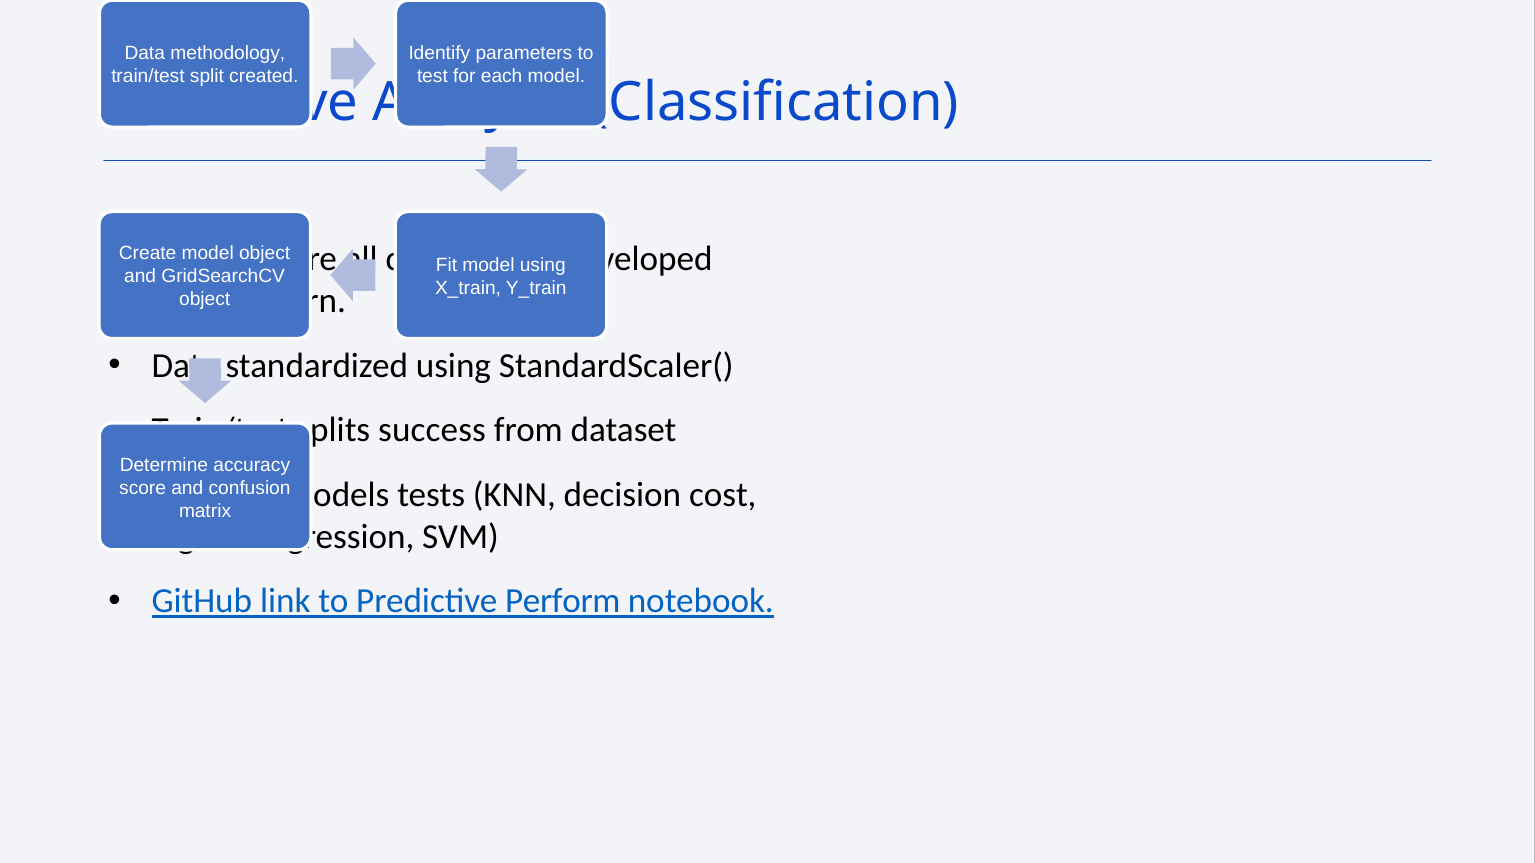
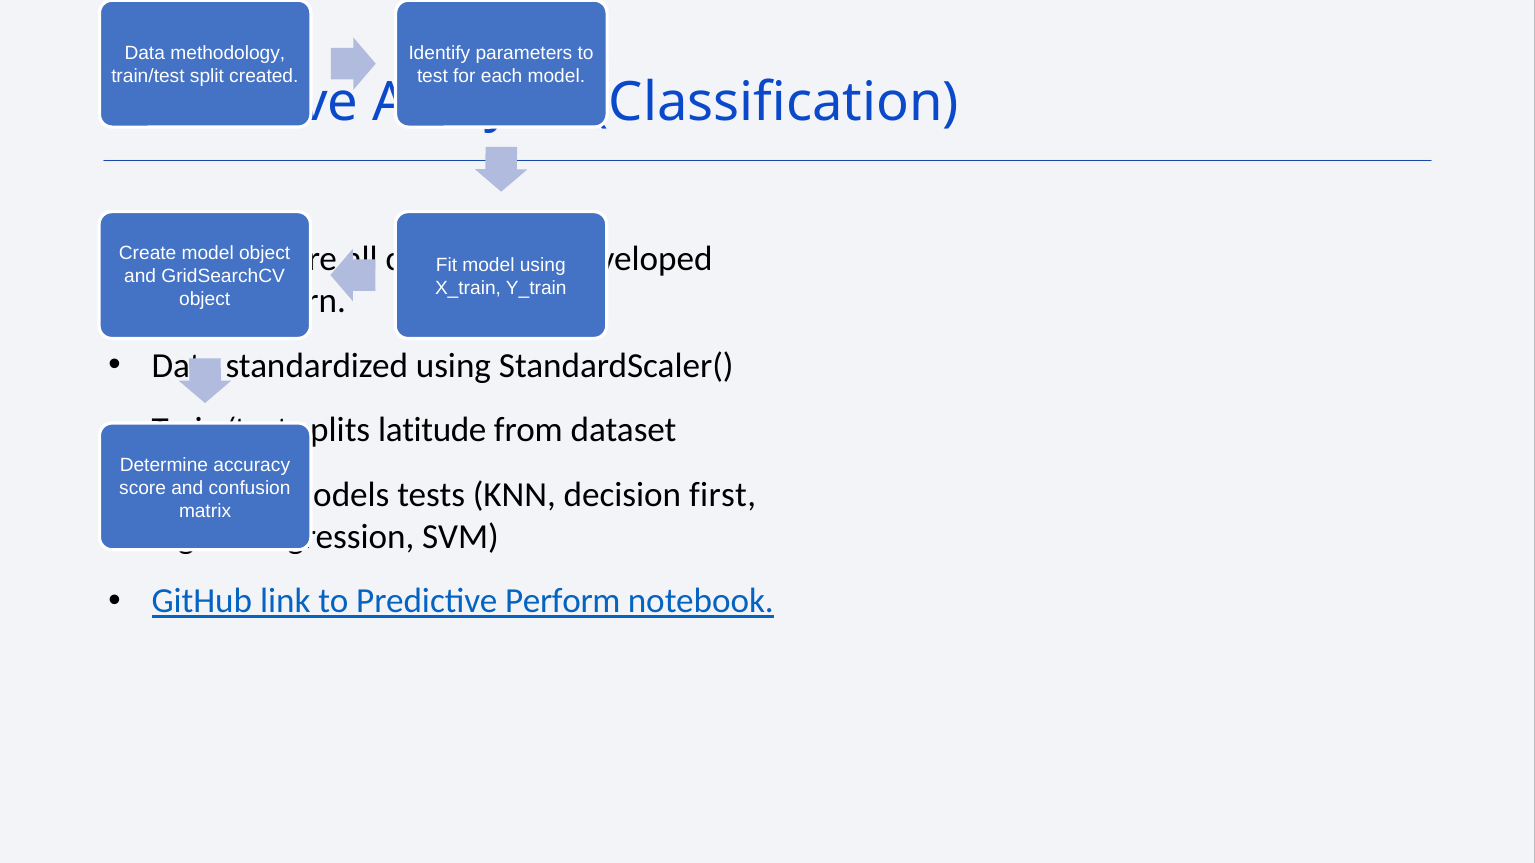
success: success -> latitude
cost: cost -> first
